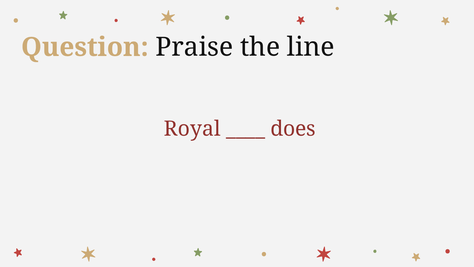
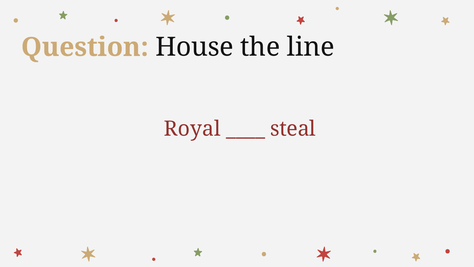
Praise: Praise -> House
does: does -> steal
